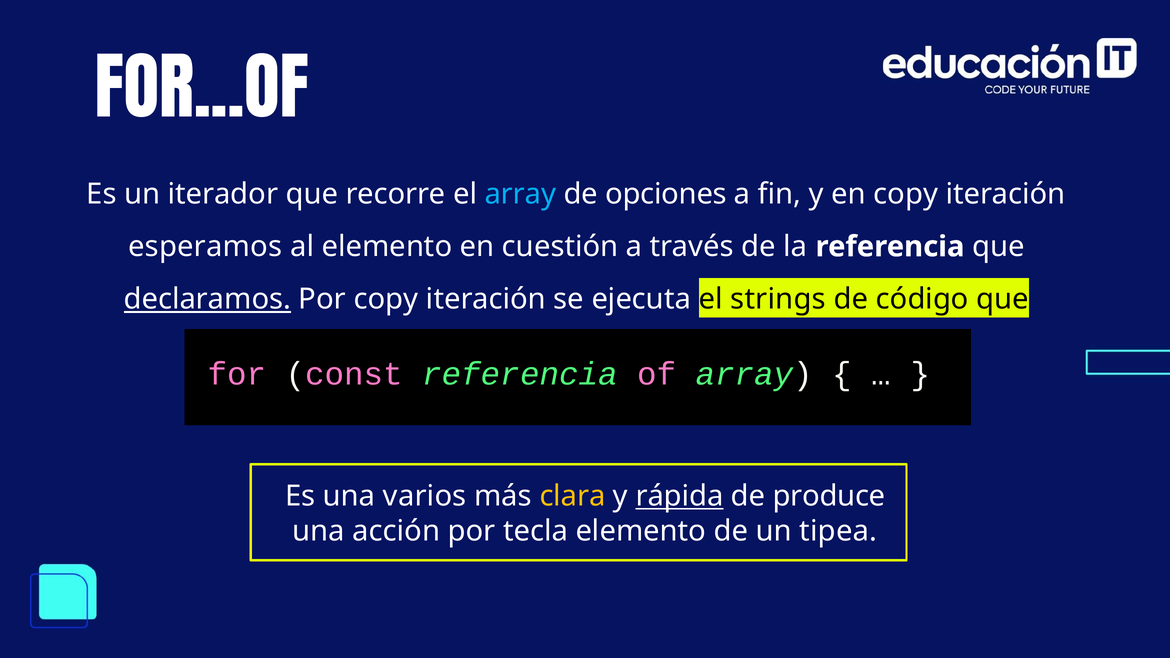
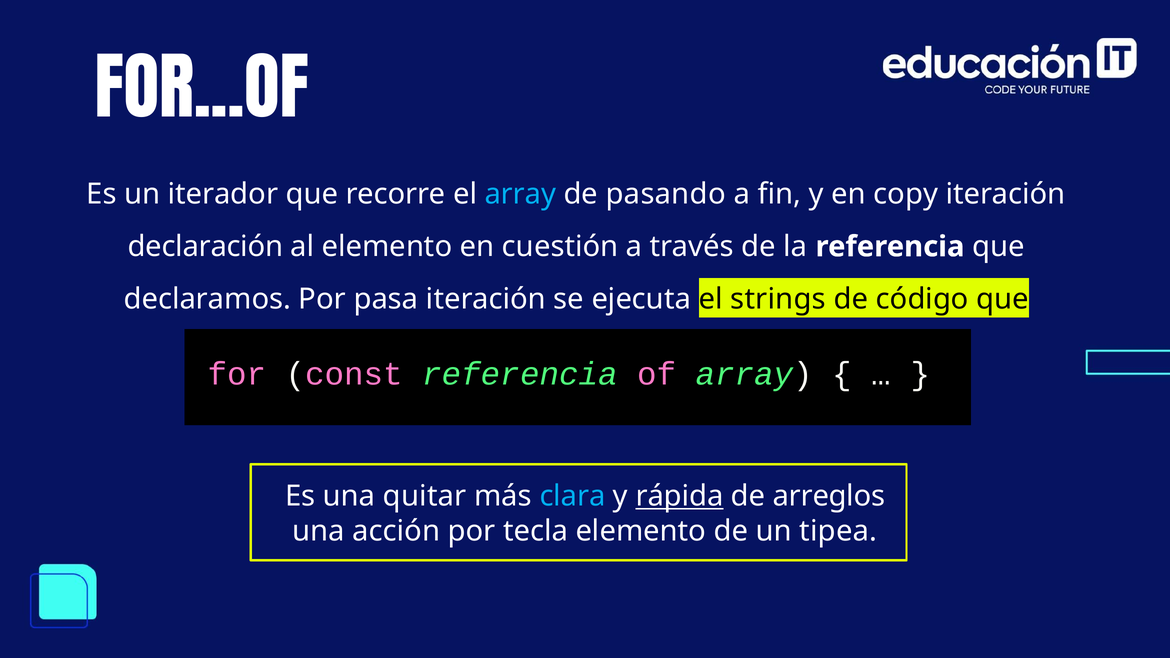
opciones: opciones -> pasando
esperamos: esperamos -> declaración
declaramos underline: present -> none
Por copy: copy -> pasa
varios: varios -> quitar
clara colour: yellow -> light blue
produce: produce -> arreglos
